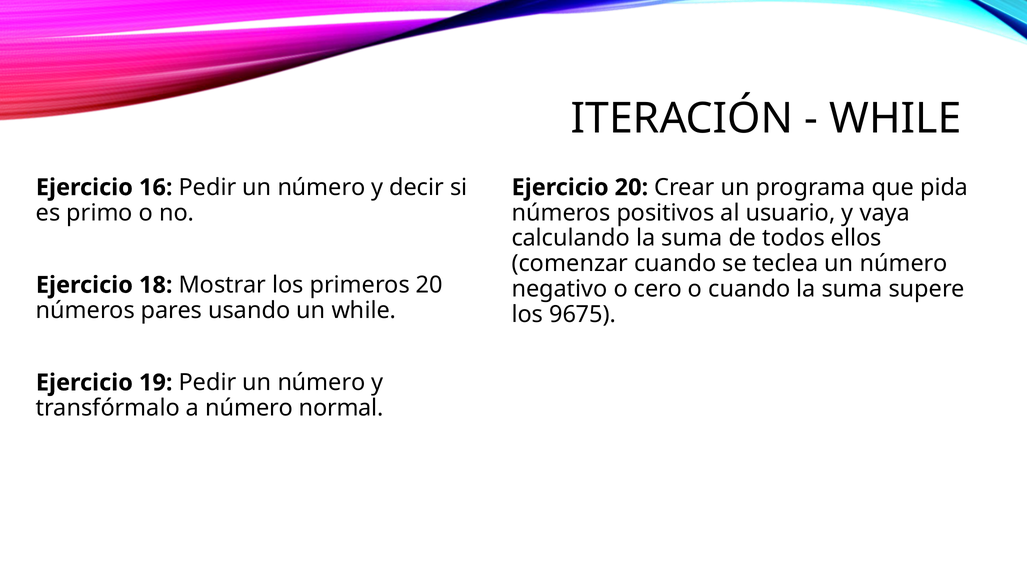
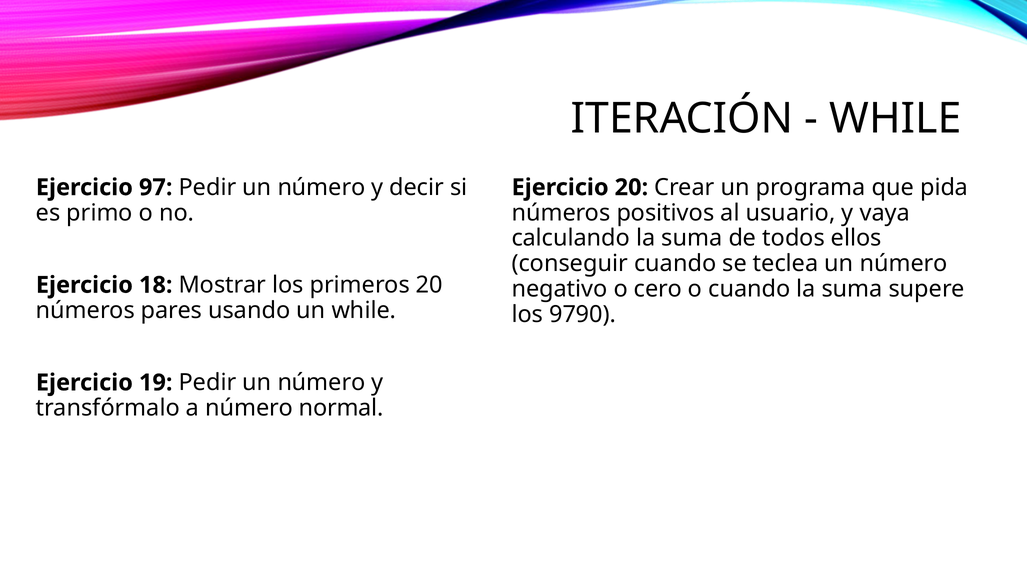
16: 16 -> 97
comenzar: comenzar -> conseguir
9675: 9675 -> 9790
